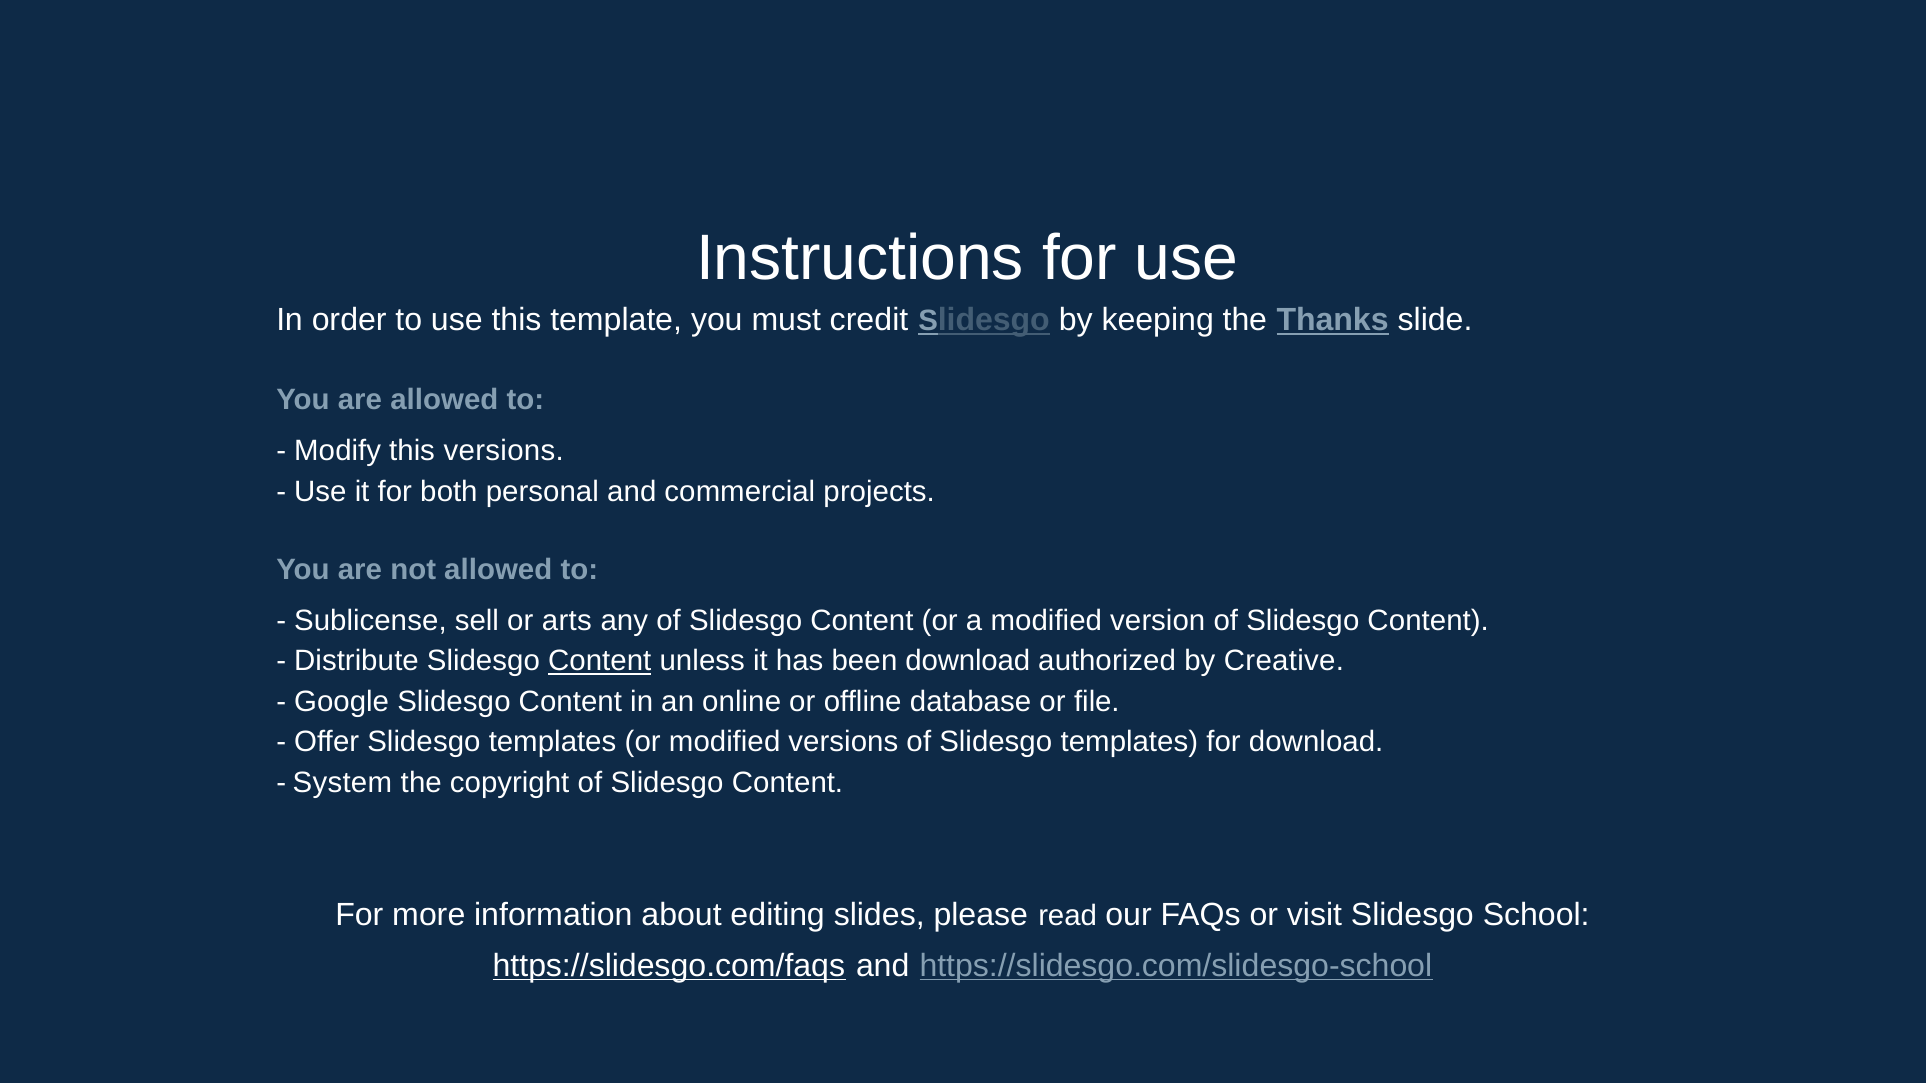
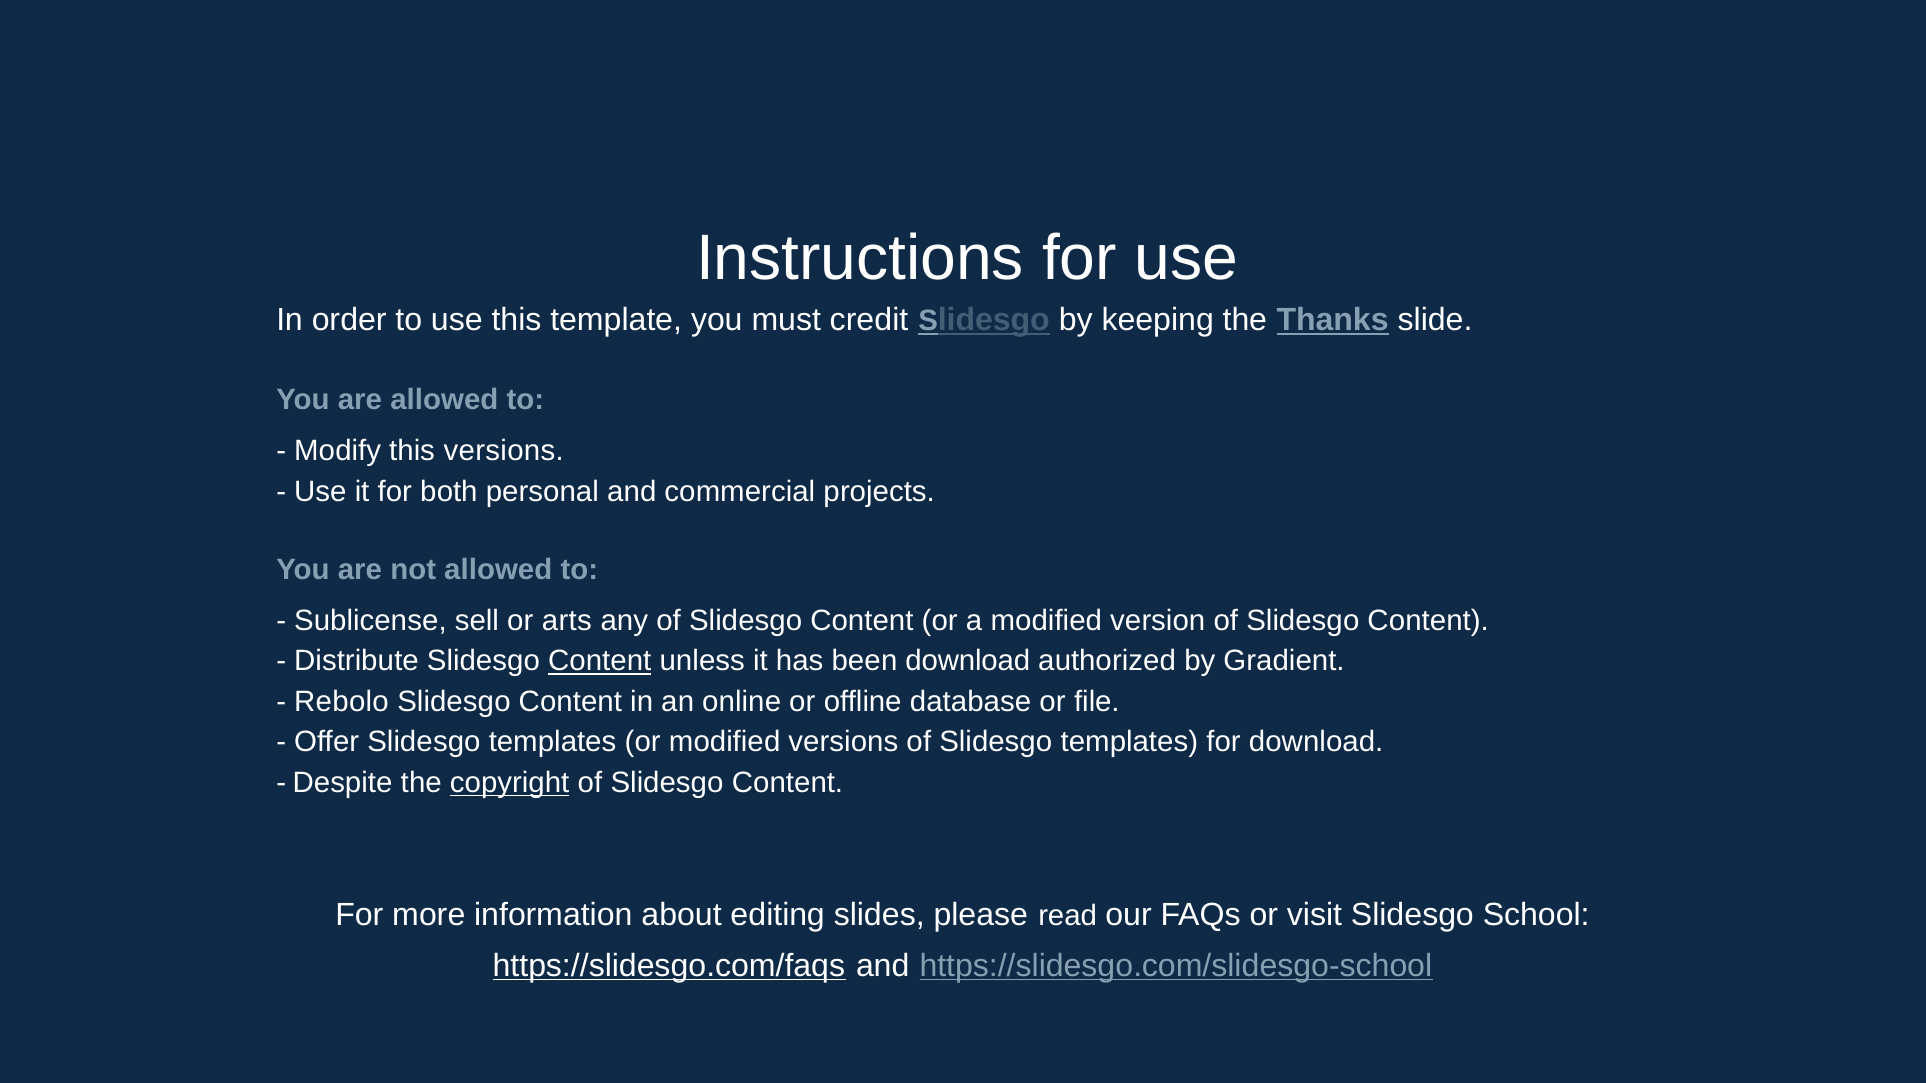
Creative: Creative -> Gradient
Google: Google -> Rebolo
System: System -> Despite
copyright underline: none -> present
